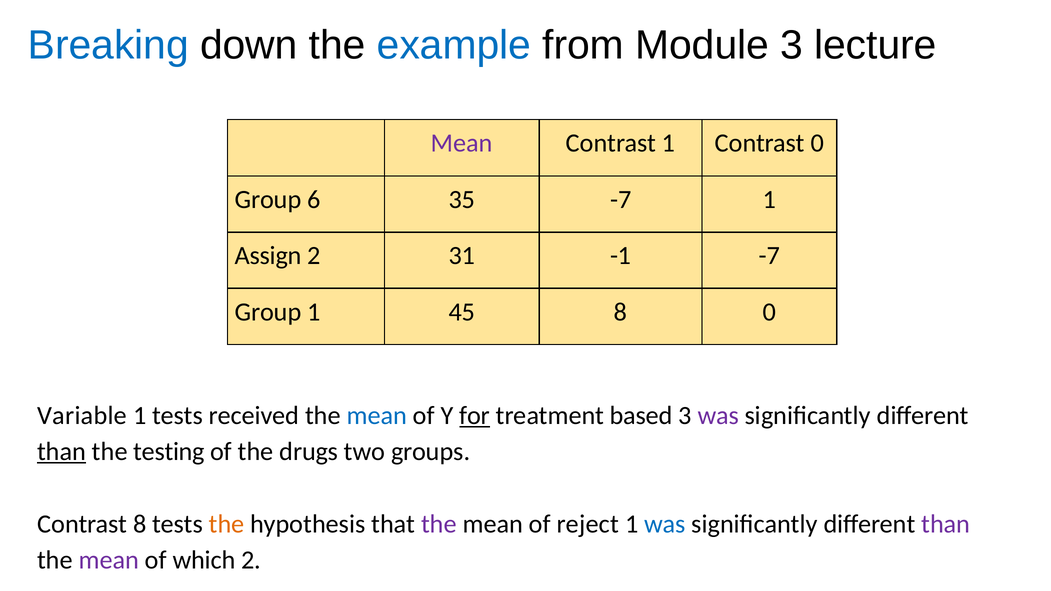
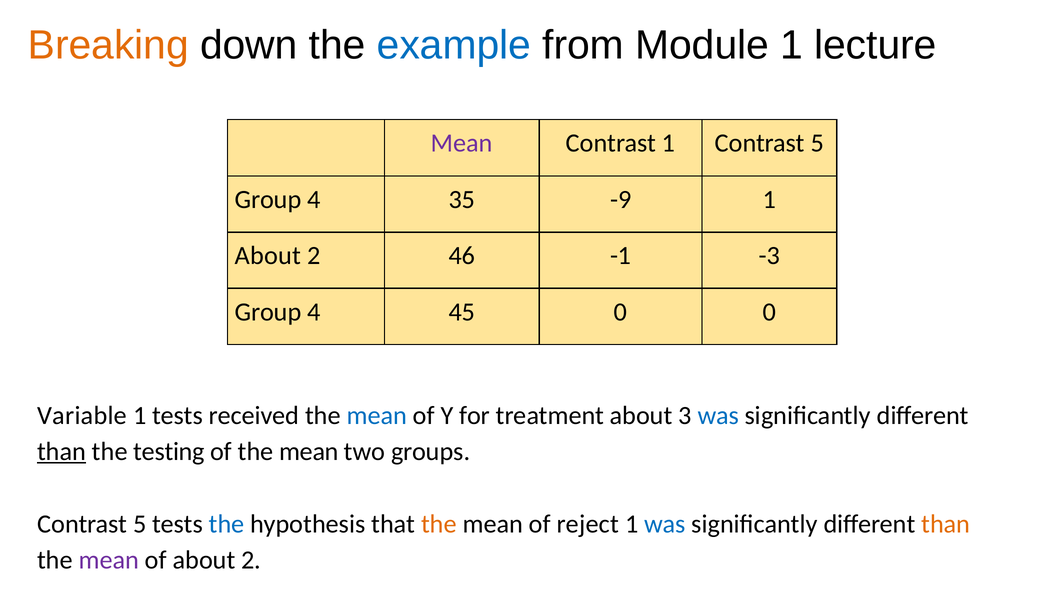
Breaking colour: blue -> orange
Module 3: 3 -> 1
1 Contrast 0: 0 -> 5
6 at (314, 200): 6 -> 4
35 -7: -7 -> -9
Assign at (268, 256): Assign -> About
31: 31 -> 46
-1 -7: -7 -> -3
1 at (314, 312): 1 -> 4
45 8: 8 -> 0
for underline: present -> none
treatment based: based -> about
was at (718, 415) colour: purple -> blue
of the drugs: drugs -> mean
8 at (140, 524): 8 -> 5
the at (227, 524) colour: orange -> blue
the at (439, 524) colour: purple -> orange
than at (946, 524) colour: purple -> orange
of which: which -> about
